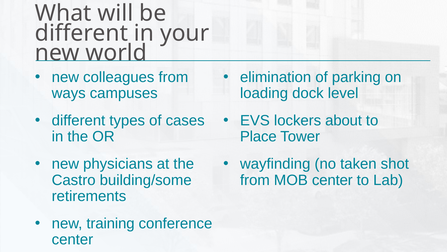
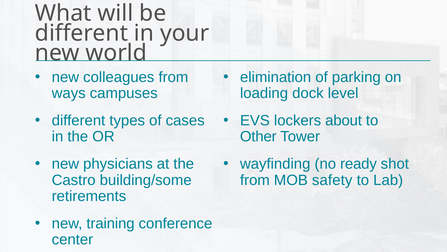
Place: Place -> Other
taken: taken -> ready
MOB center: center -> safety
